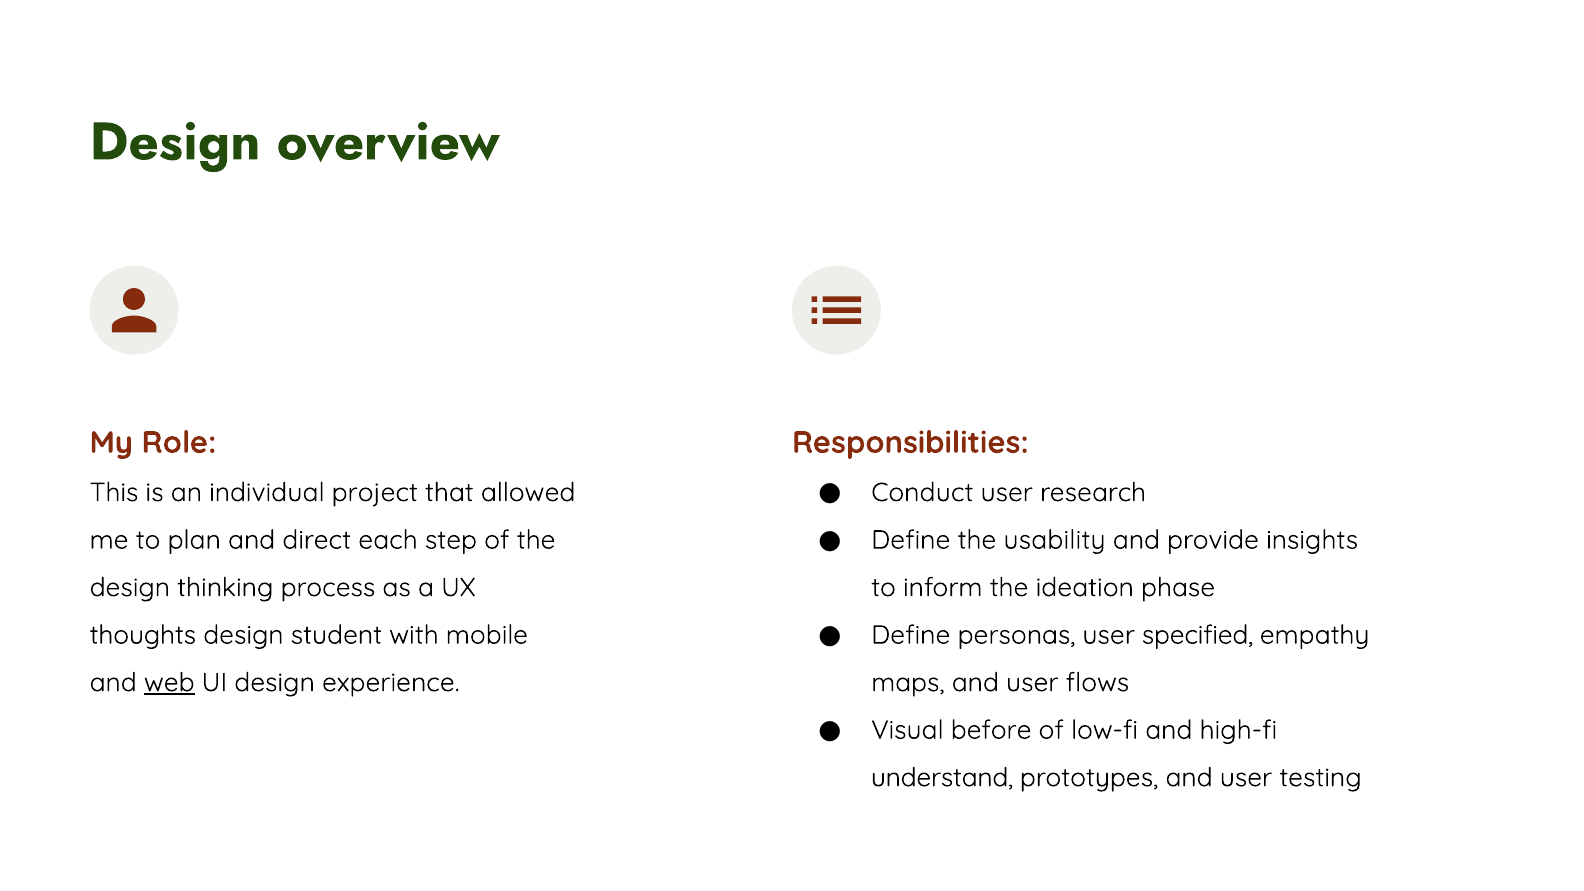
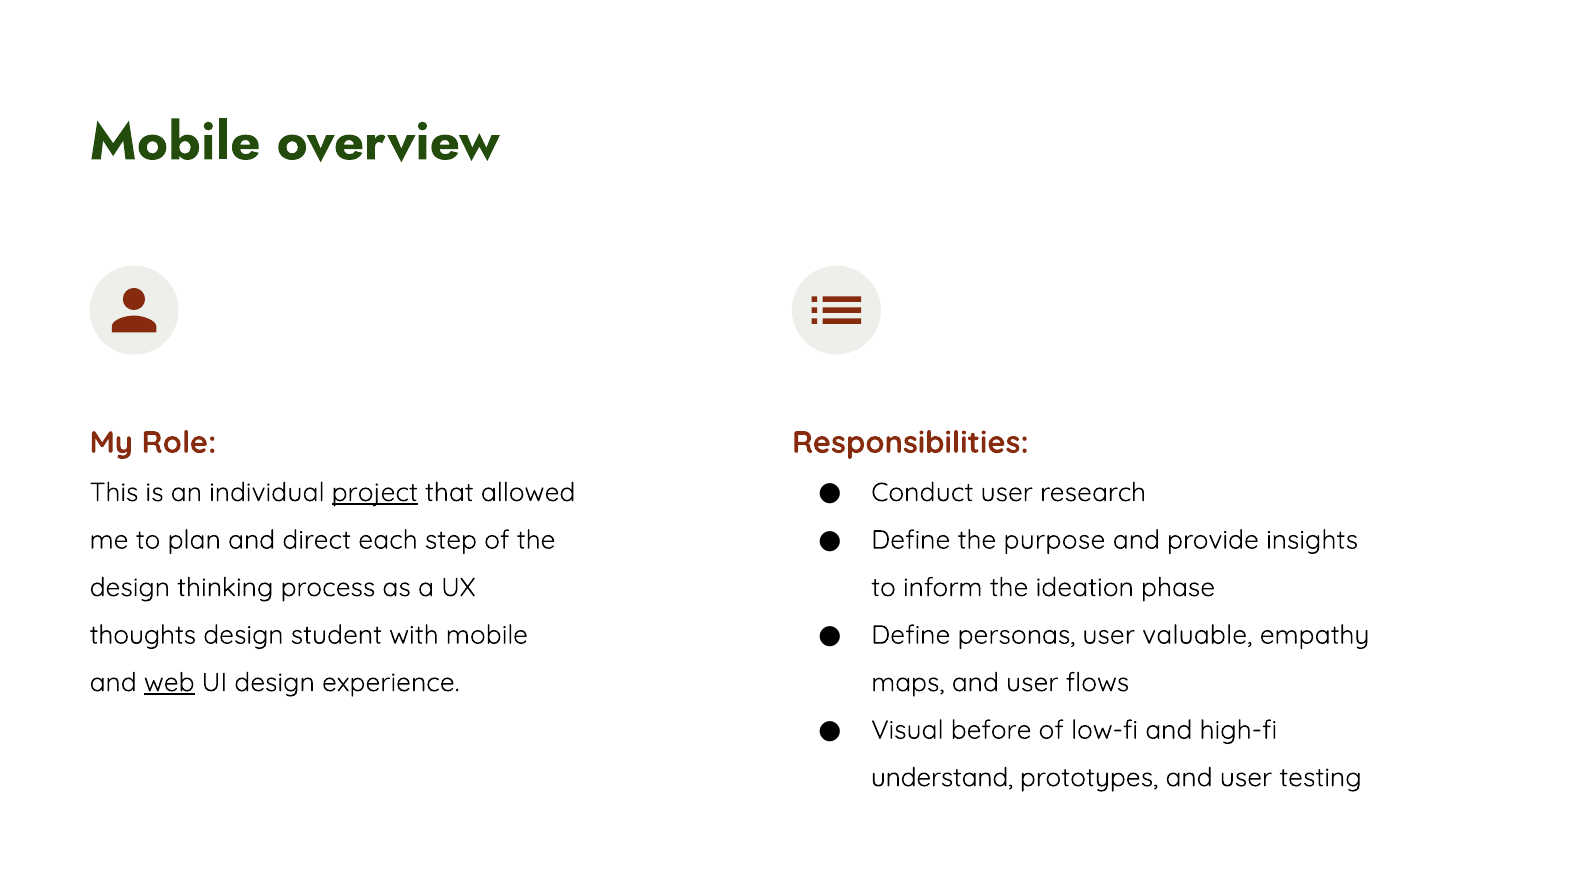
Design at (175, 142): Design -> Mobile
project underline: none -> present
usability: usability -> purpose
specified: specified -> valuable
